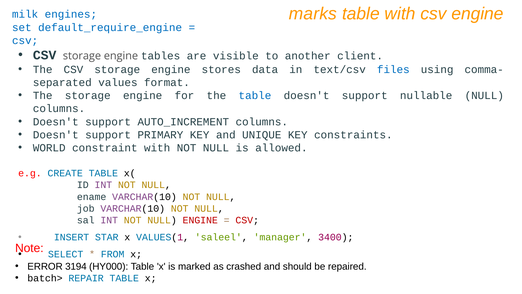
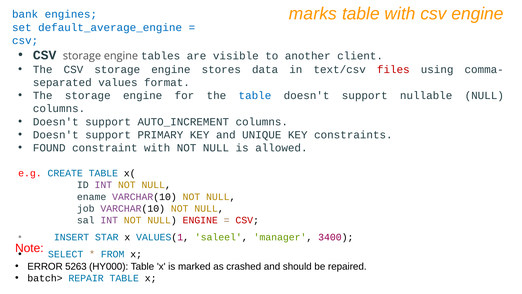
milk: milk -> bank
default_require_engine: default_require_engine -> default_average_engine
files colour: blue -> red
WORLD: WORLD -> FOUND
3194: 3194 -> 5263
